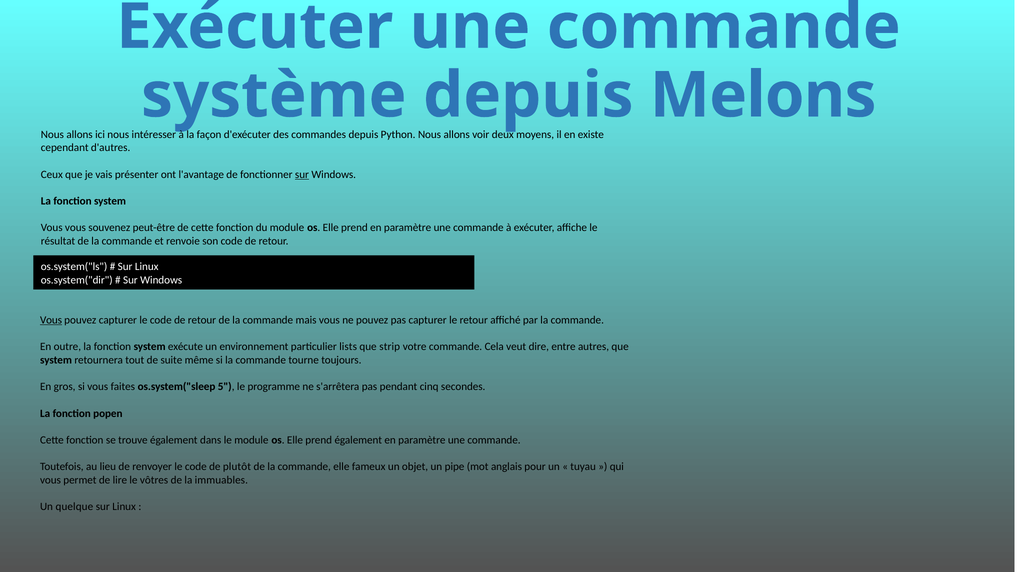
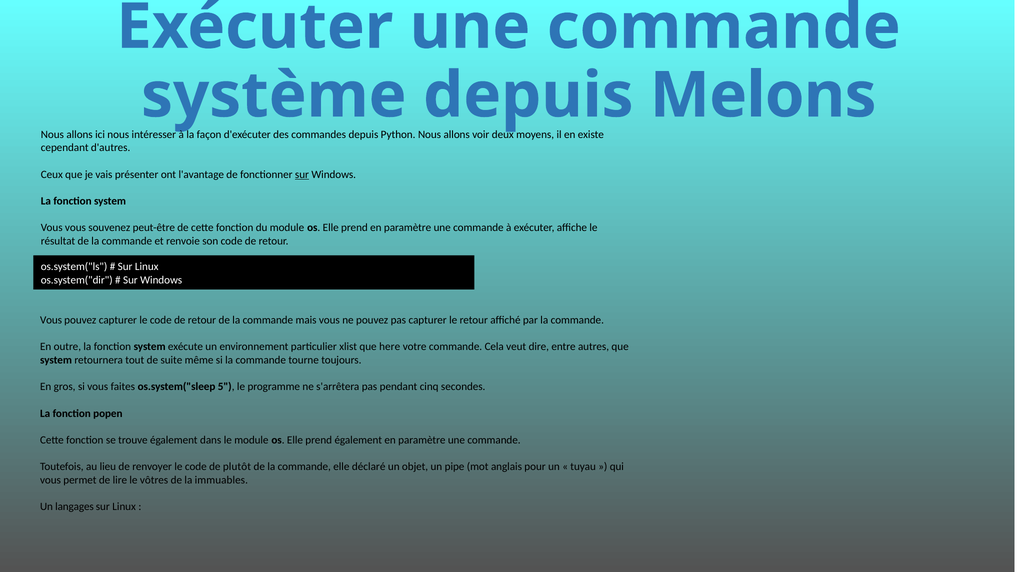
Vous at (51, 320) underline: present -> none
lists: lists -> xlist
strip: strip -> here
fameux: fameux -> déclaré
quelque: quelque -> langages
